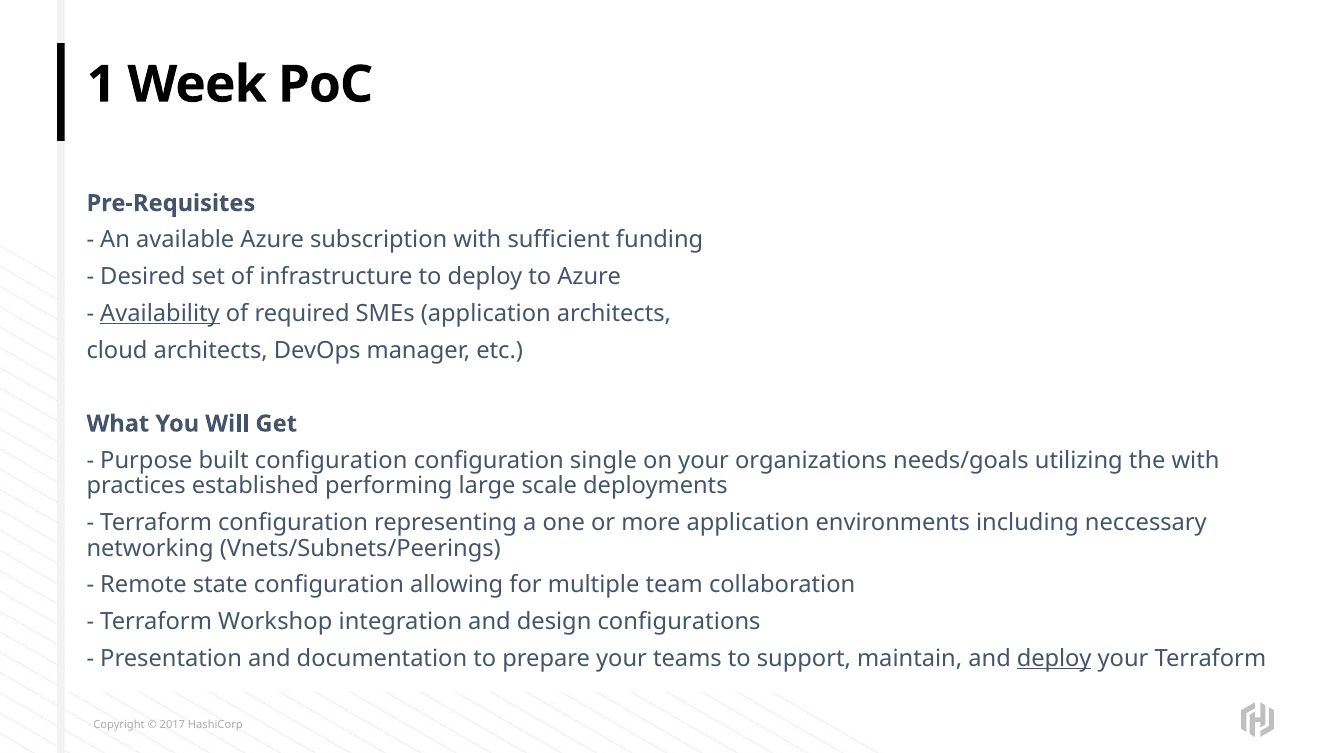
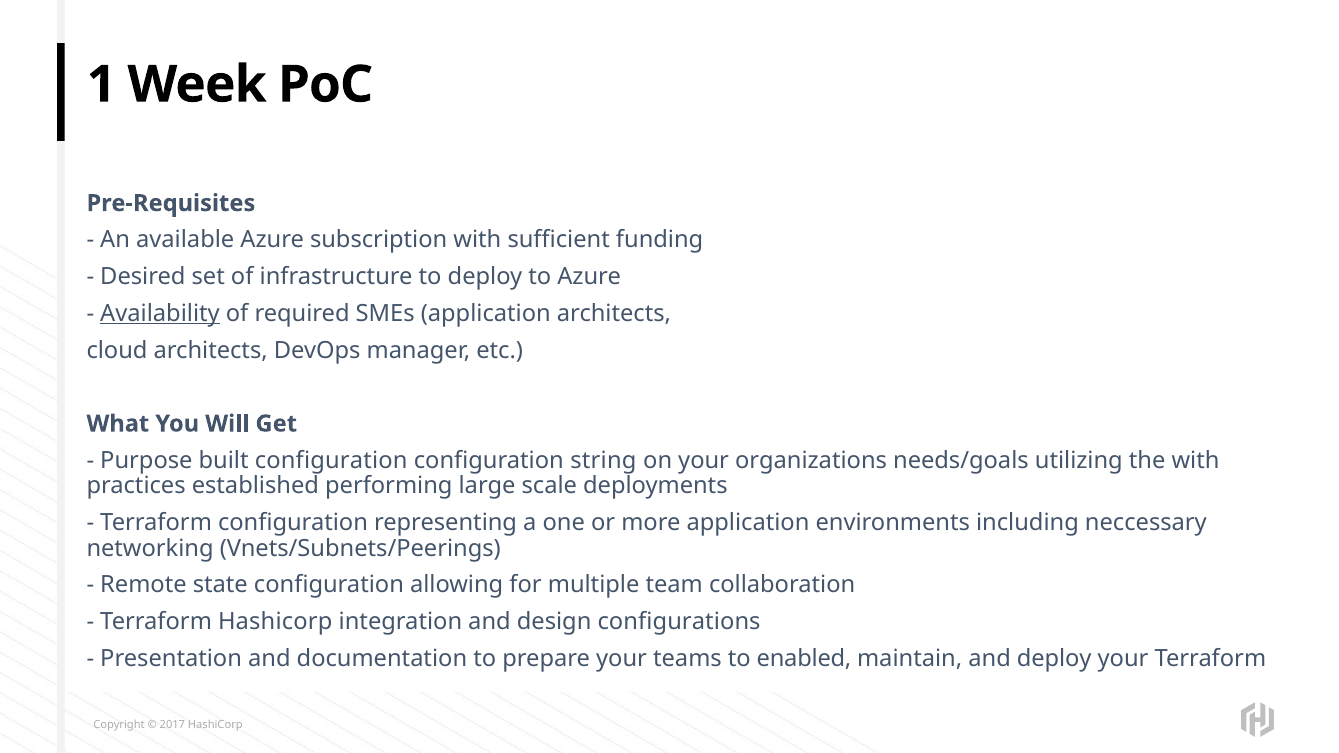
single: single -> string
Terraform Workshop: Workshop -> Hashicorp
support: support -> enabled
deploy at (1054, 659) underline: present -> none
